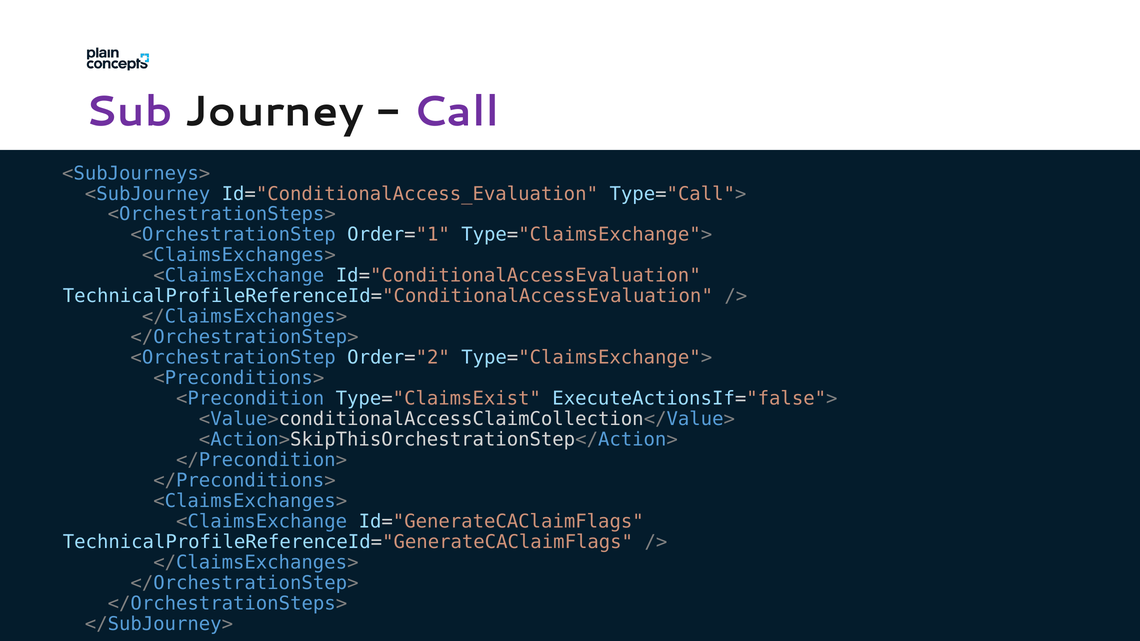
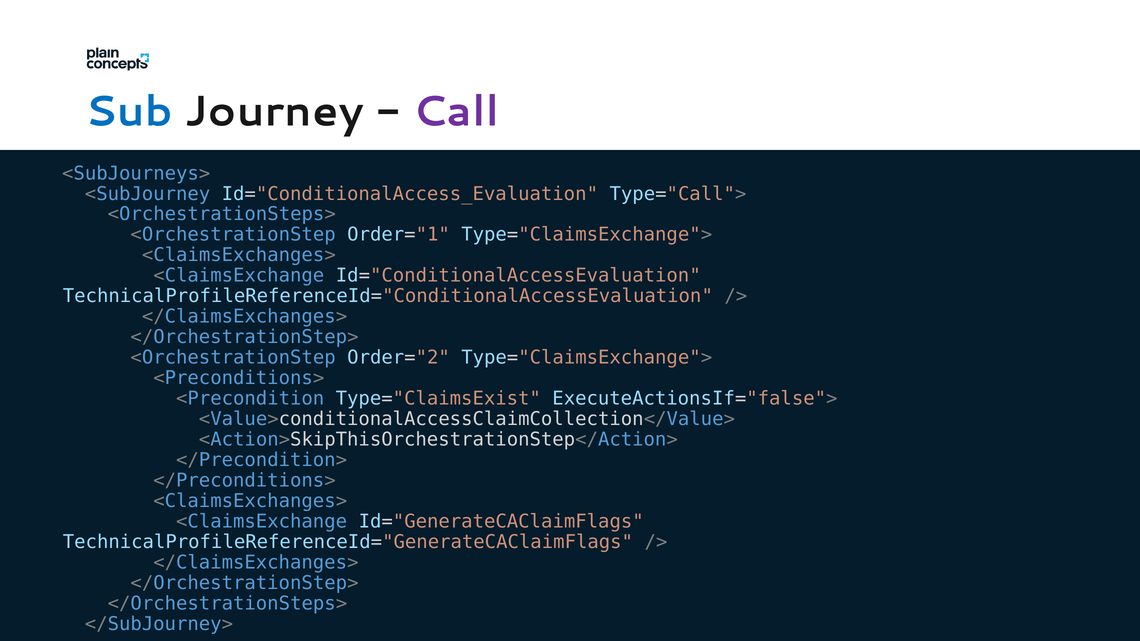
Sub colour: purple -> blue
